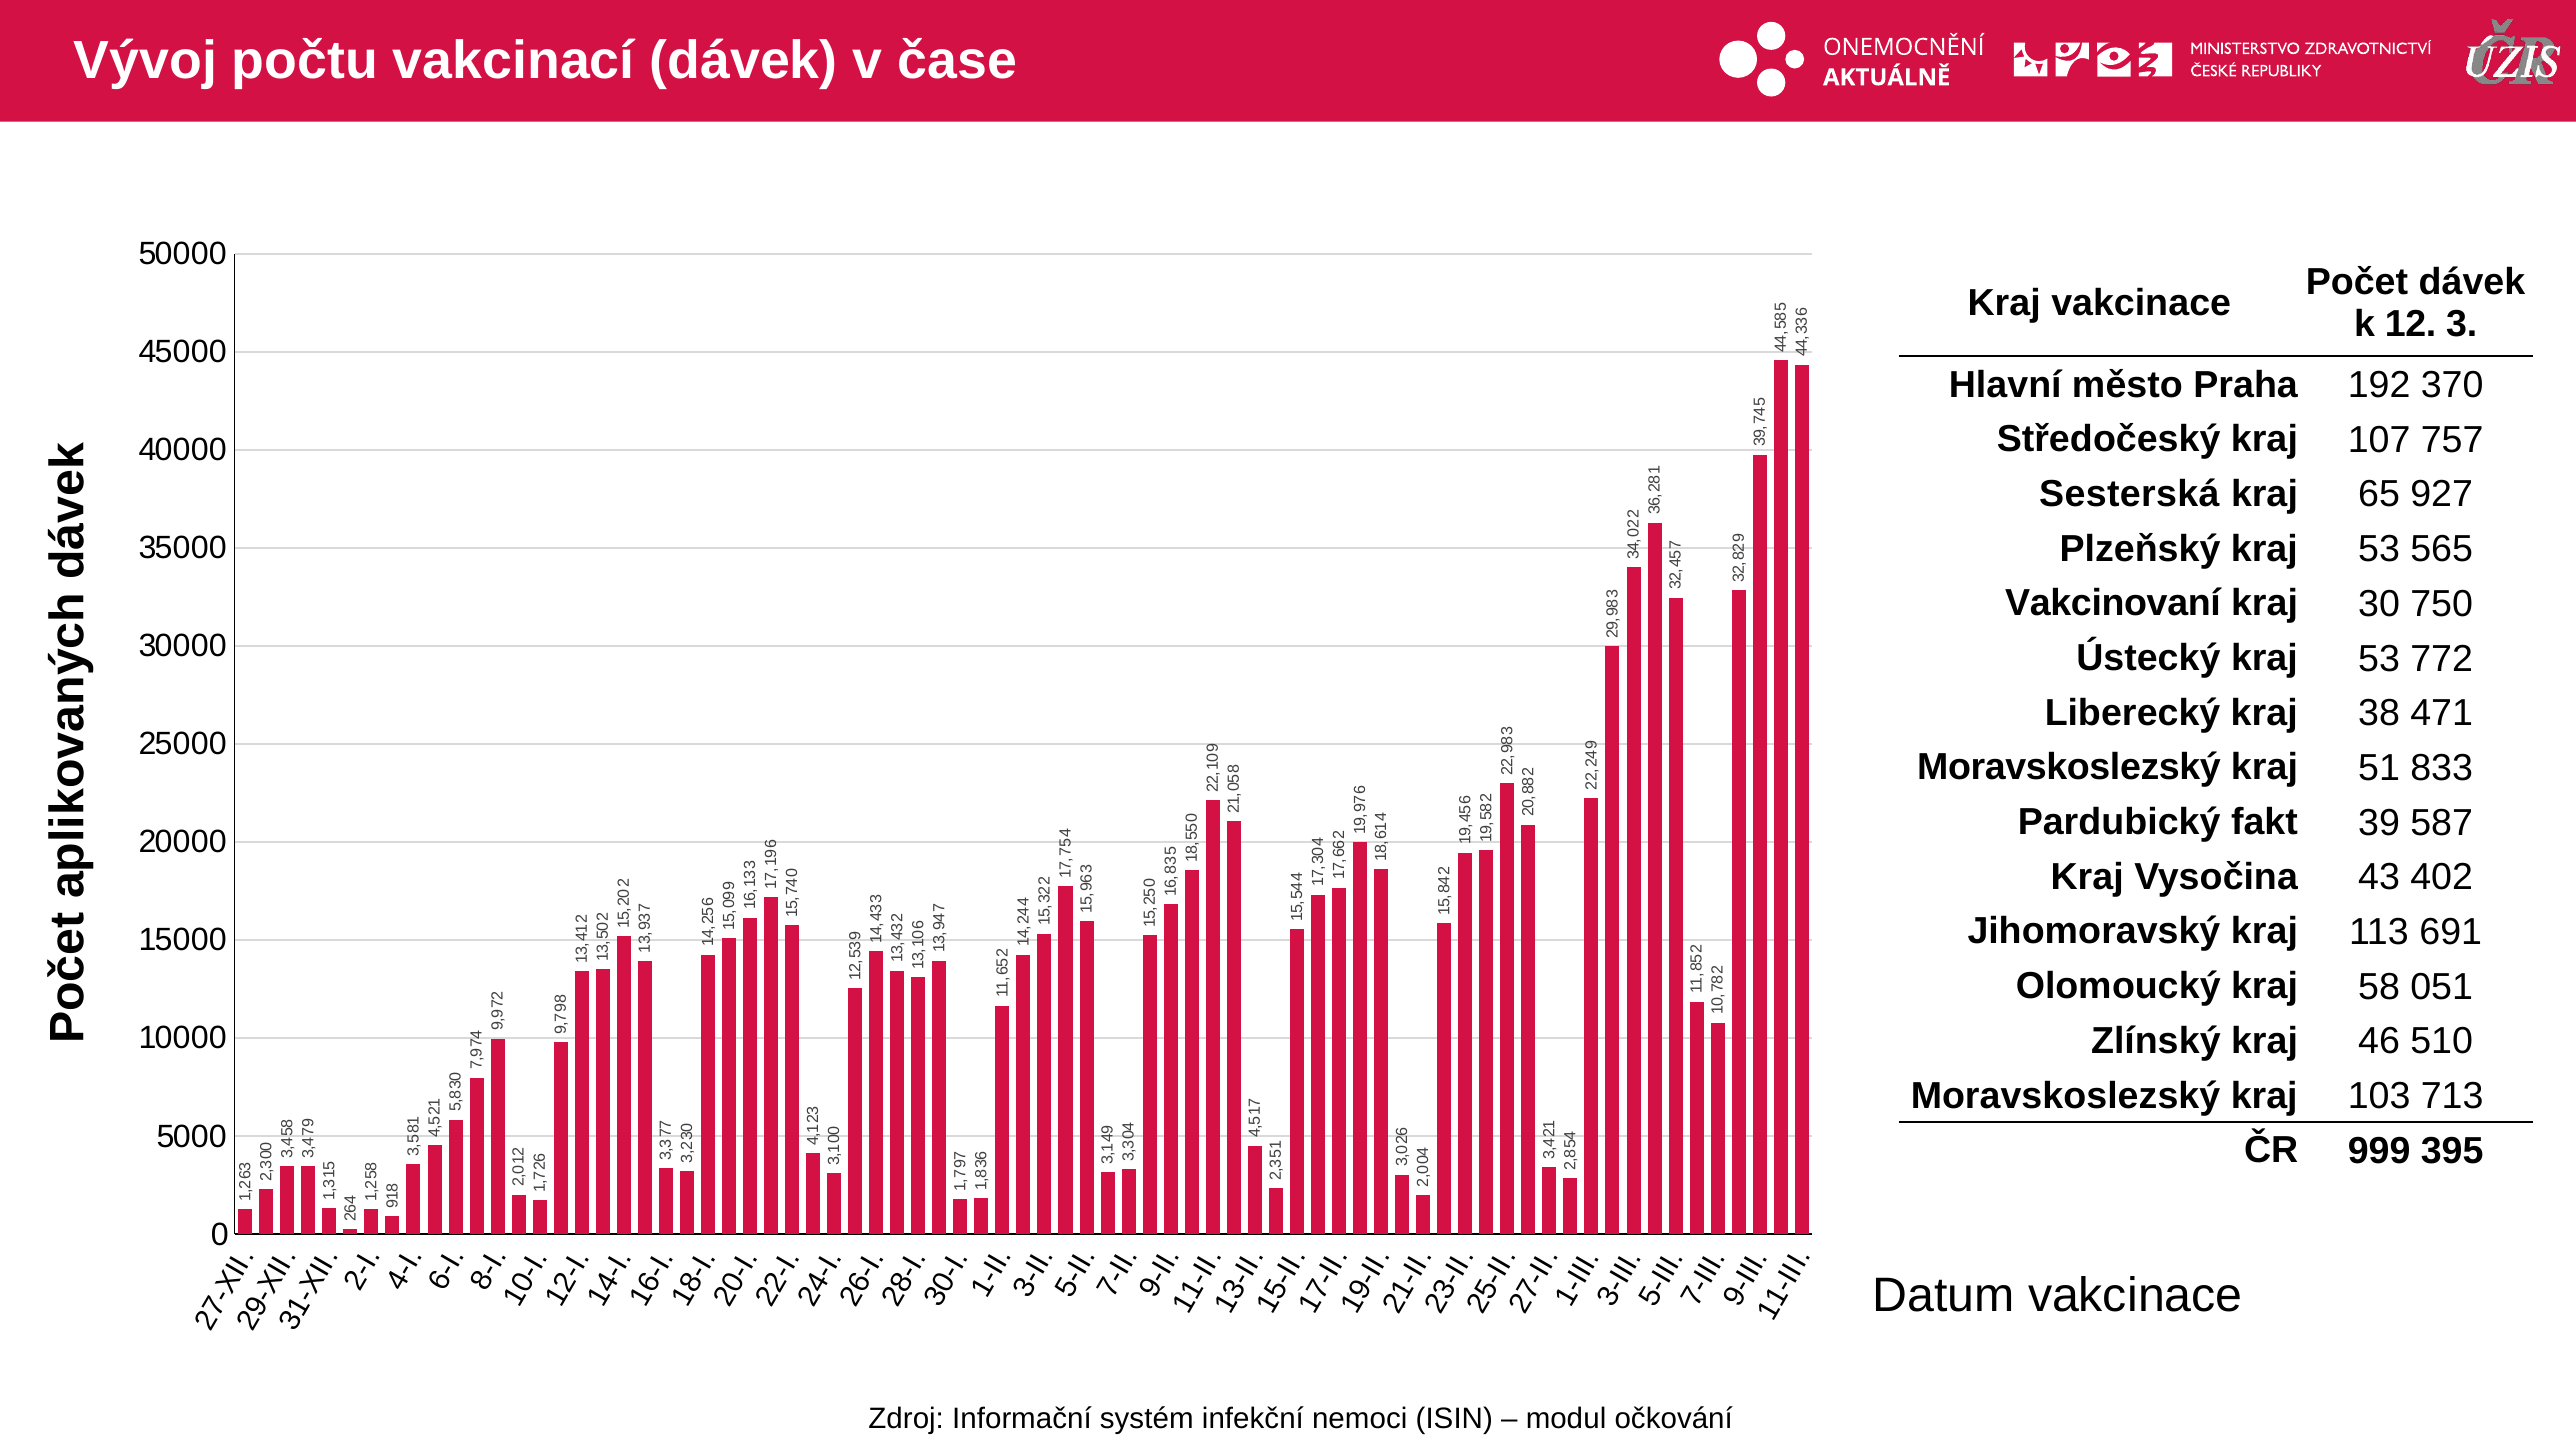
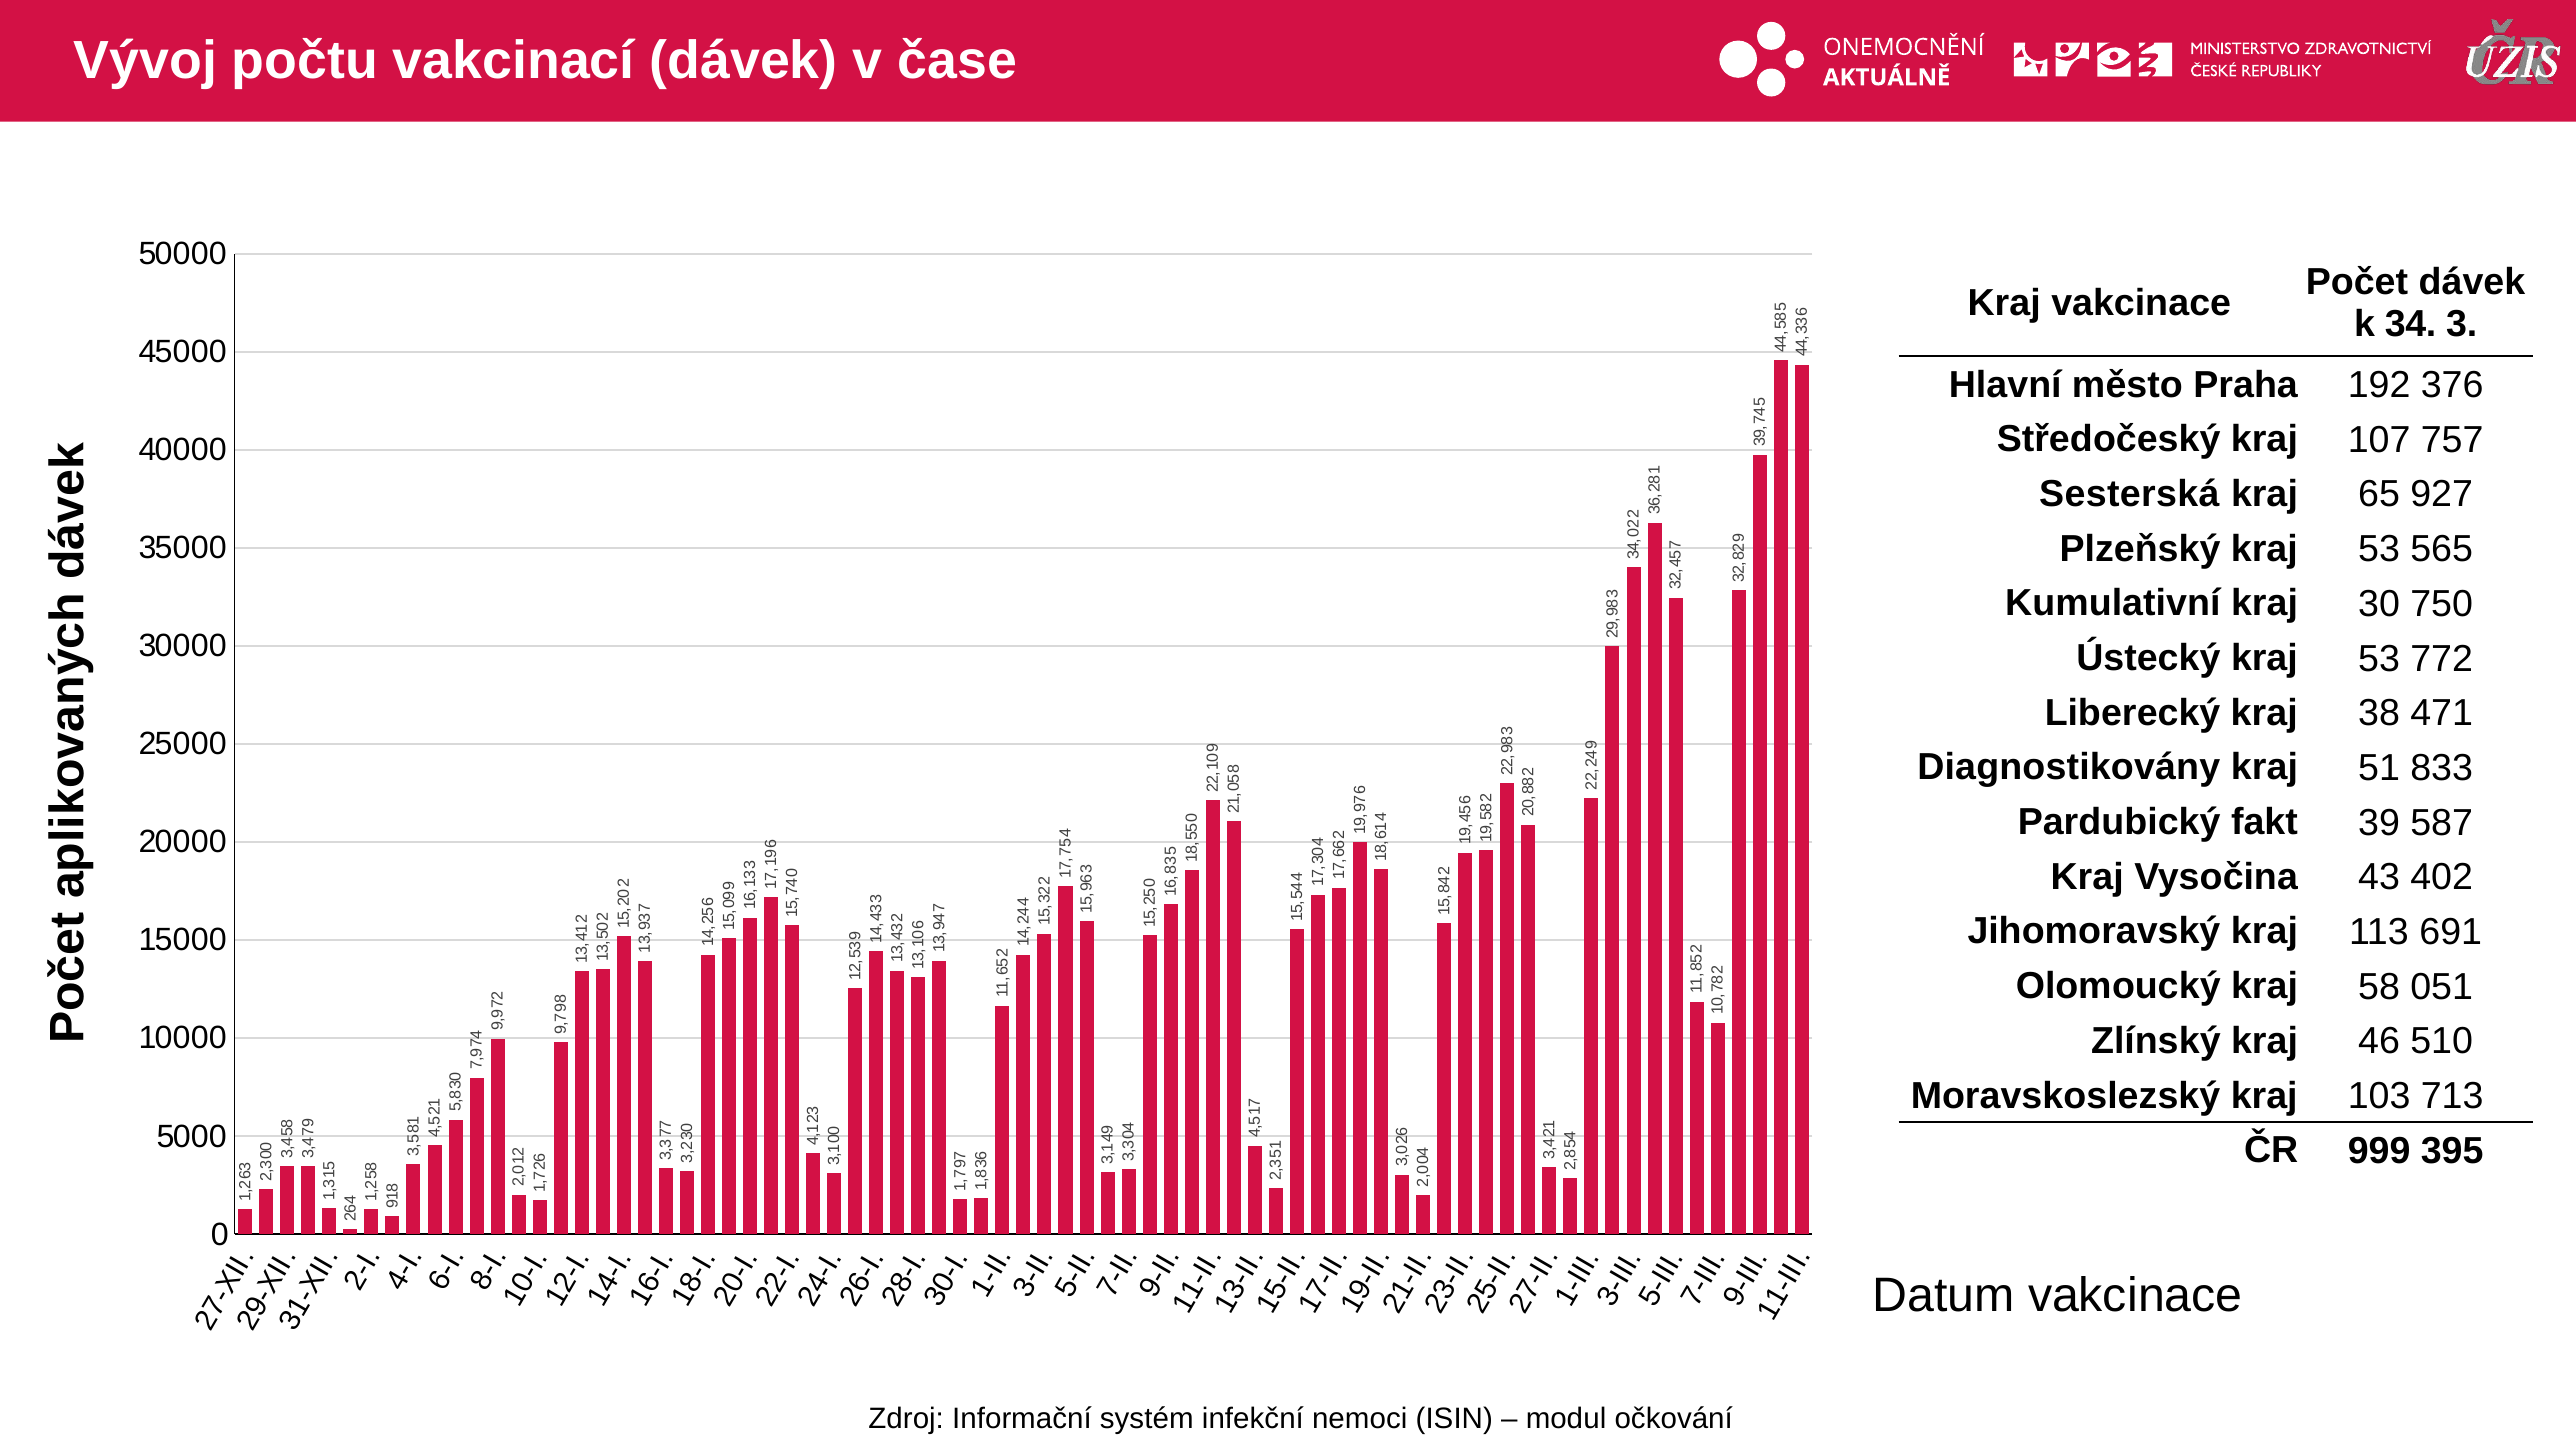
12: 12 -> 34
370: 370 -> 376
Vakcinovaní: Vakcinovaní -> Kumulativní
Moravskoslezský at (2069, 767): Moravskoslezský -> Diagnostikovány
